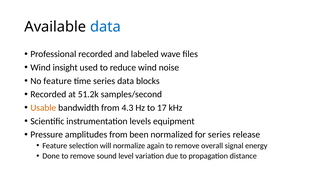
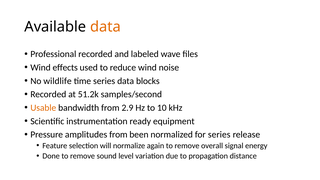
data at (105, 27) colour: blue -> orange
insight: insight -> effects
No feature: feature -> wildlife
4.3: 4.3 -> 2.9
17: 17 -> 10
levels: levels -> ready
